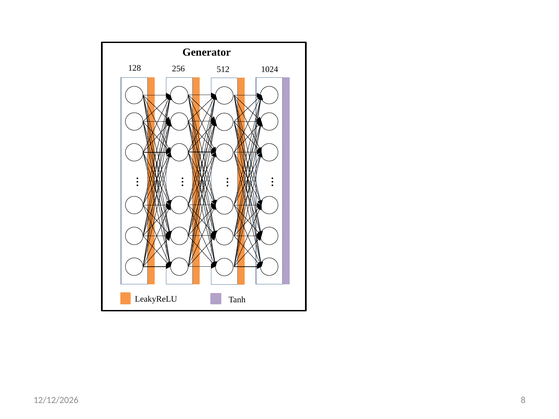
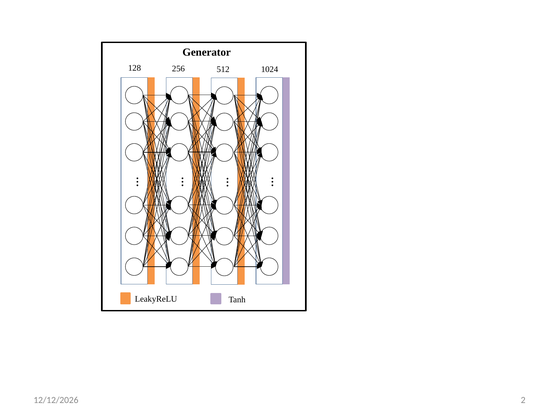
8: 8 -> 2
